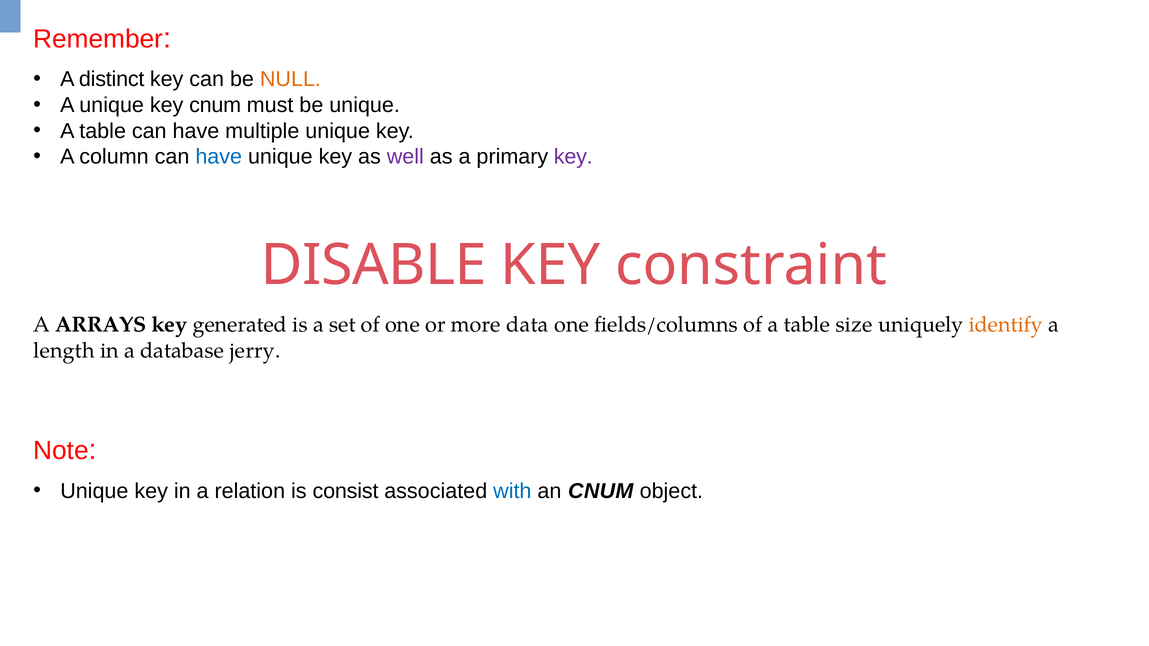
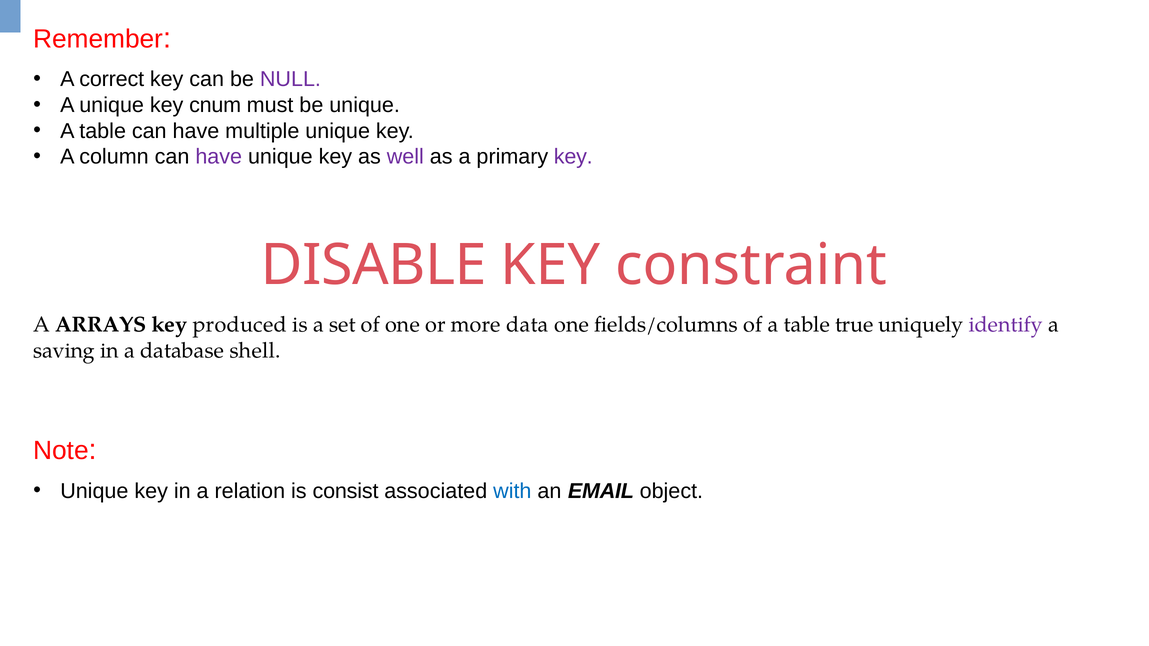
distinct: distinct -> correct
NULL colour: orange -> purple
have at (219, 157) colour: blue -> purple
generated: generated -> produced
size: size -> true
identify colour: orange -> purple
length: length -> saving
jerry: jerry -> shell
an CNUM: CNUM -> EMAIL
